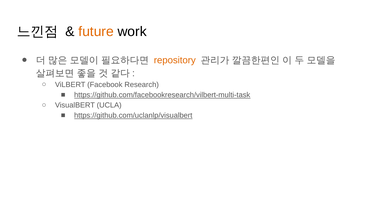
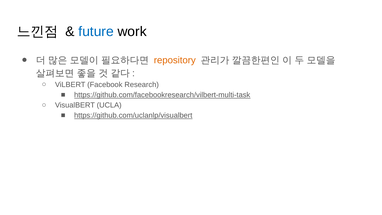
future colour: orange -> blue
